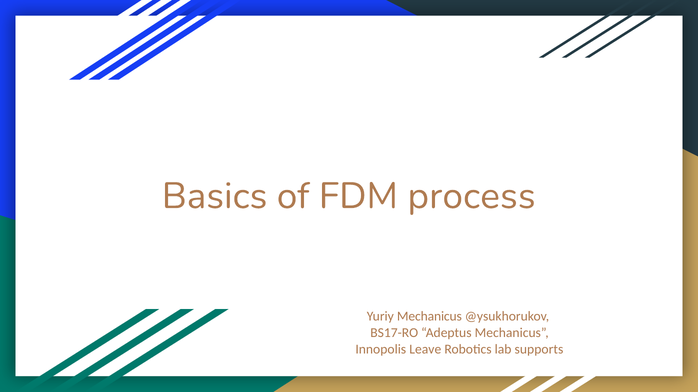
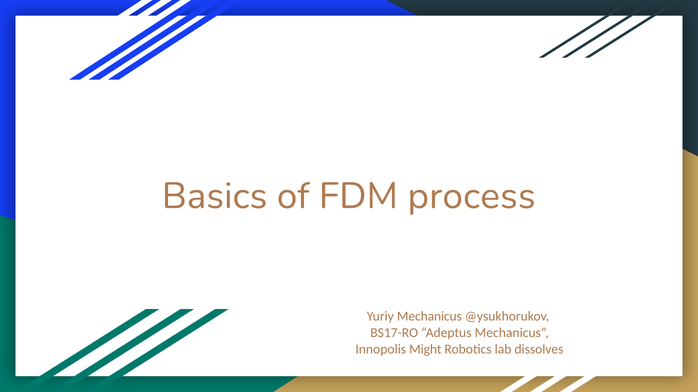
Leave: Leave -> Might
supports: supports -> dissolves
